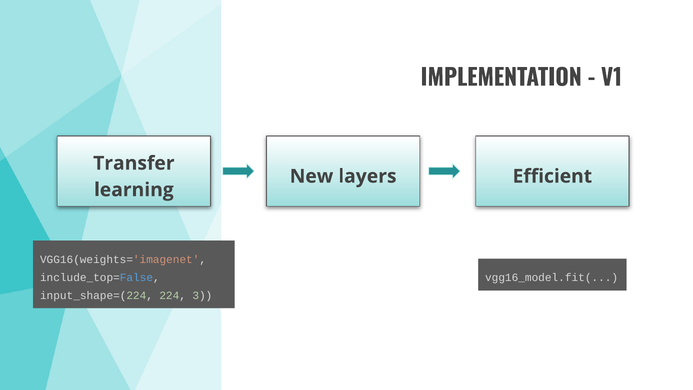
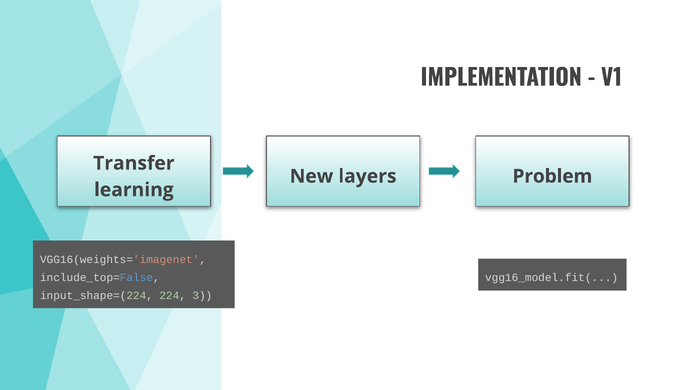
Efficient: Efficient -> Problem
